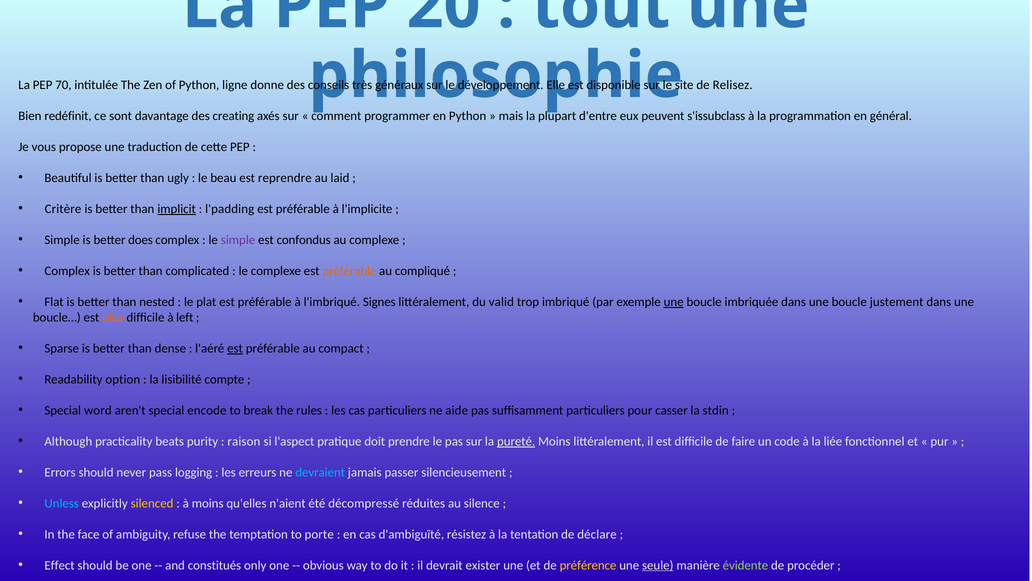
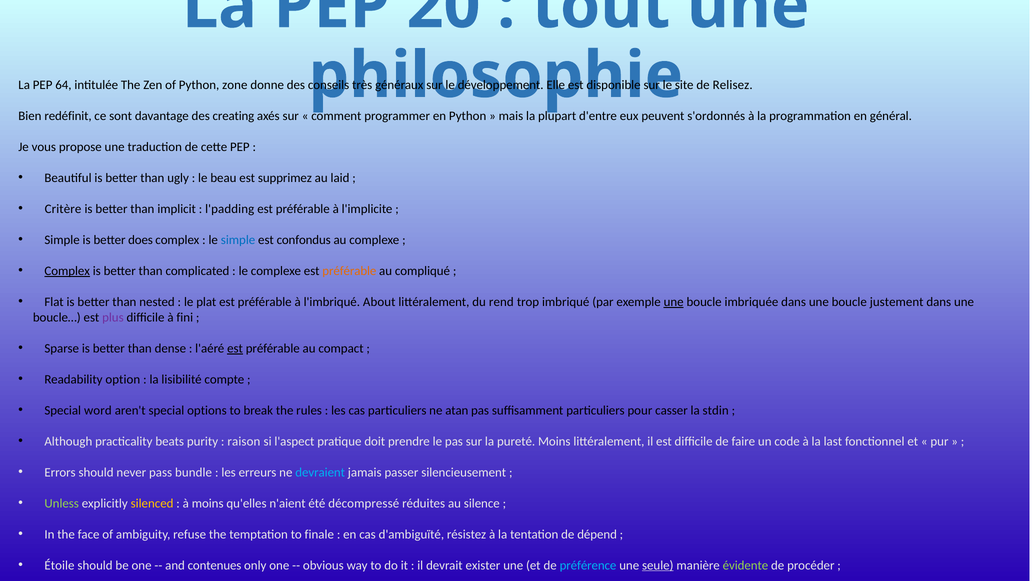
70: 70 -> 64
ligne: ligne -> zone
s'issubclass: s'issubclass -> s'ordonnés
reprendre: reprendre -> supprimez
implicit underline: present -> none
simple at (238, 240) colour: purple -> blue
Complex at (67, 271) underline: none -> present
Signes: Signes -> About
valid: valid -> rend
plus colour: orange -> purple
left: left -> fini
encode: encode -> options
aide: aide -> atan
pureté underline: present -> none
liée: liée -> last
logging: logging -> bundle
Unless colour: light blue -> light green
porte: porte -> finale
déclare: déclare -> dépend
Effect: Effect -> Étoile
constitués: constitués -> contenues
préférence colour: yellow -> light blue
